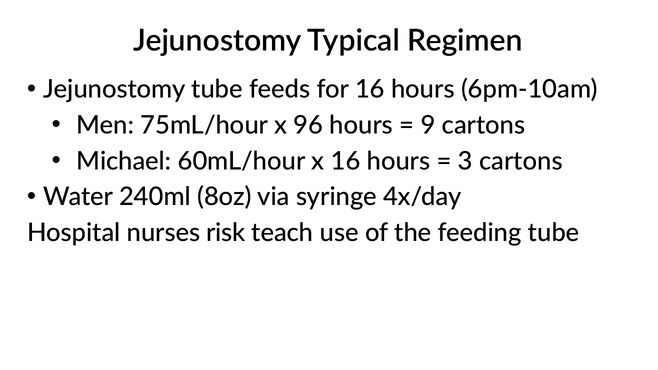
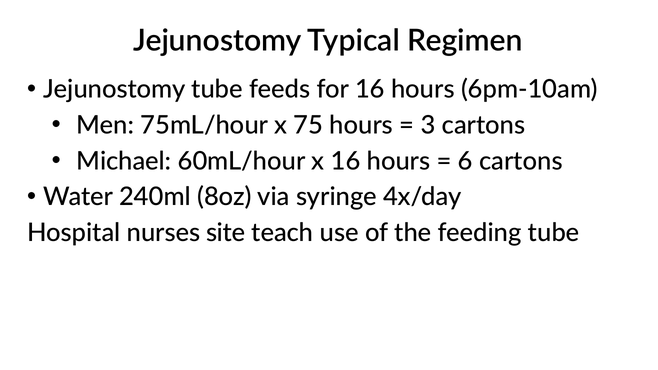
96: 96 -> 75
9: 9 -> 3
3: 3 -> 6
risk: risk -> site
